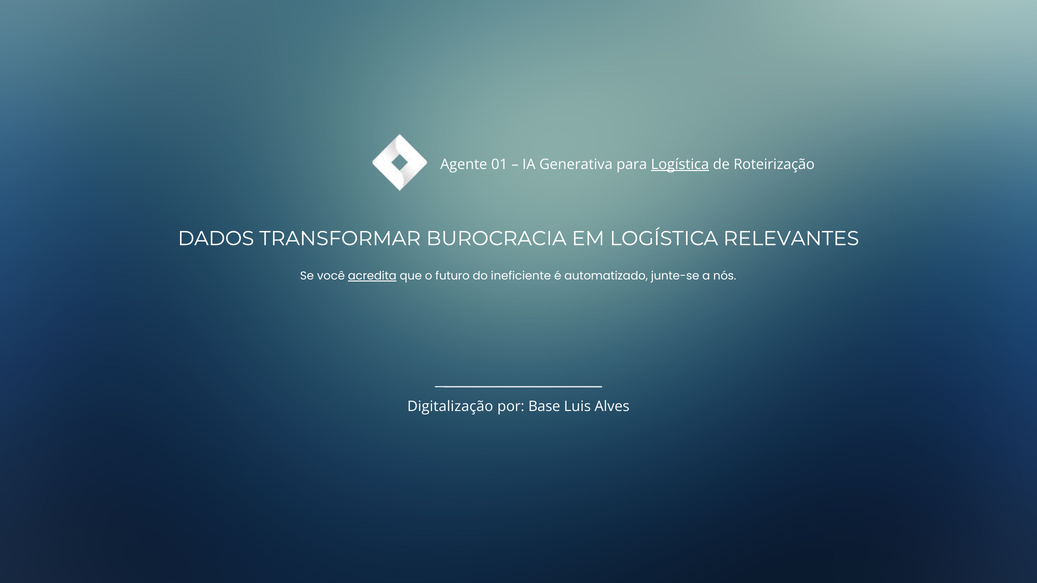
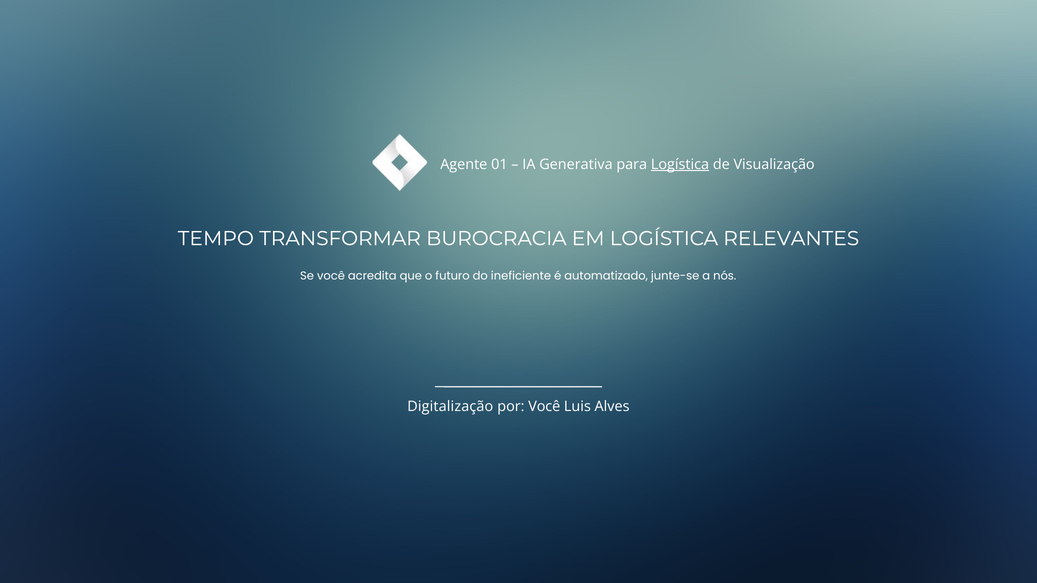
Roteirização: Roteirização -> Visualização
DADOS: DADOS -> TEMPO
acredita underline: present -> none
por Base: Base -> Você
